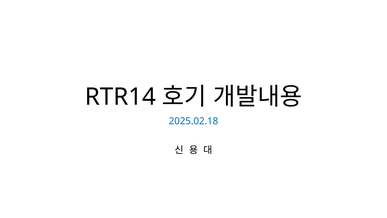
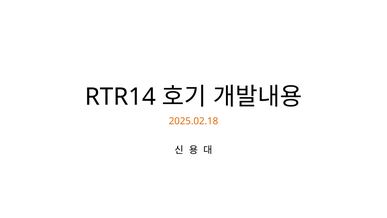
2025.02.18 colour: blue -> orange
